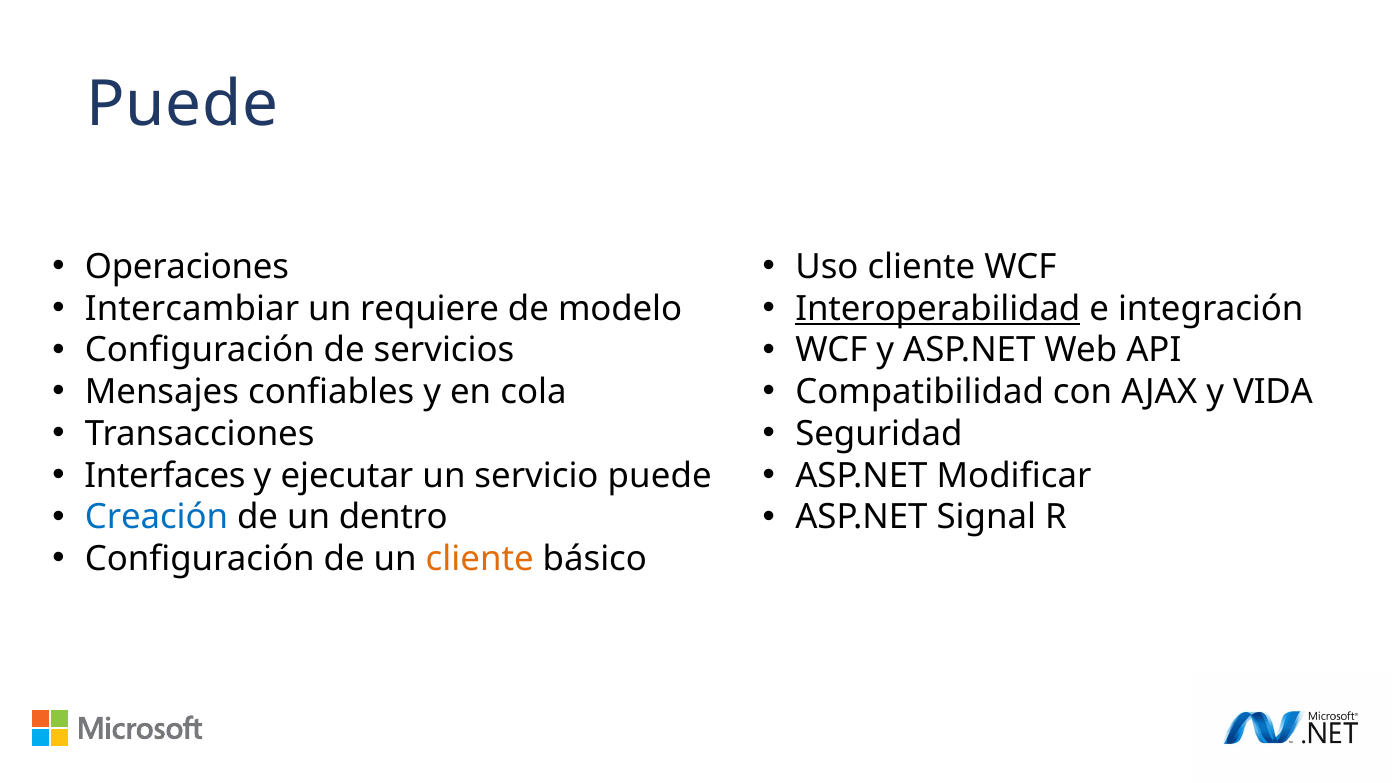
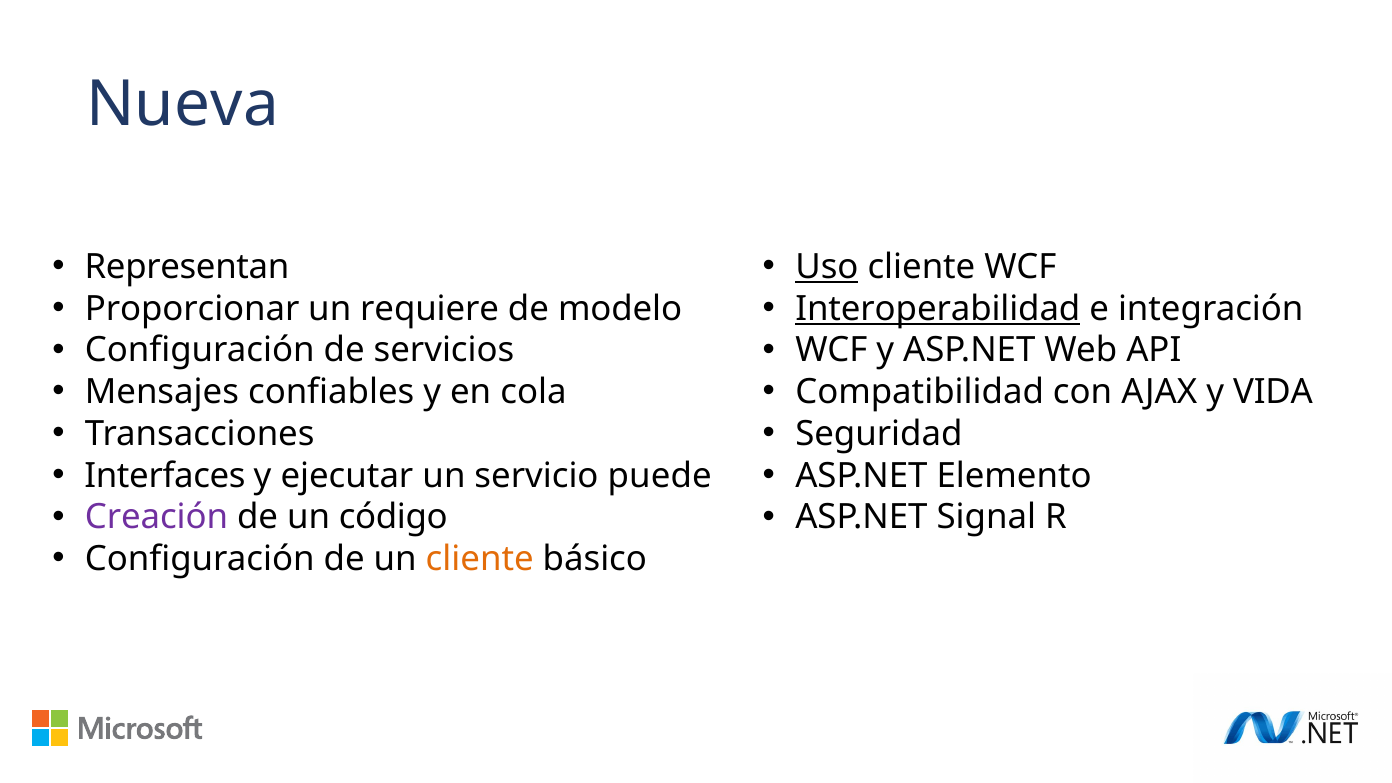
Puede at (182, 104): Puede -> Nueva
Operaciones: Operaciones -> Representan
Uso underline: none -> present
Intercambiar: Intercambiar -> Proporcionar
Modificar: Modificar -> Elemento
Creación colour: blue -> purple
dentro: dentro -> código
